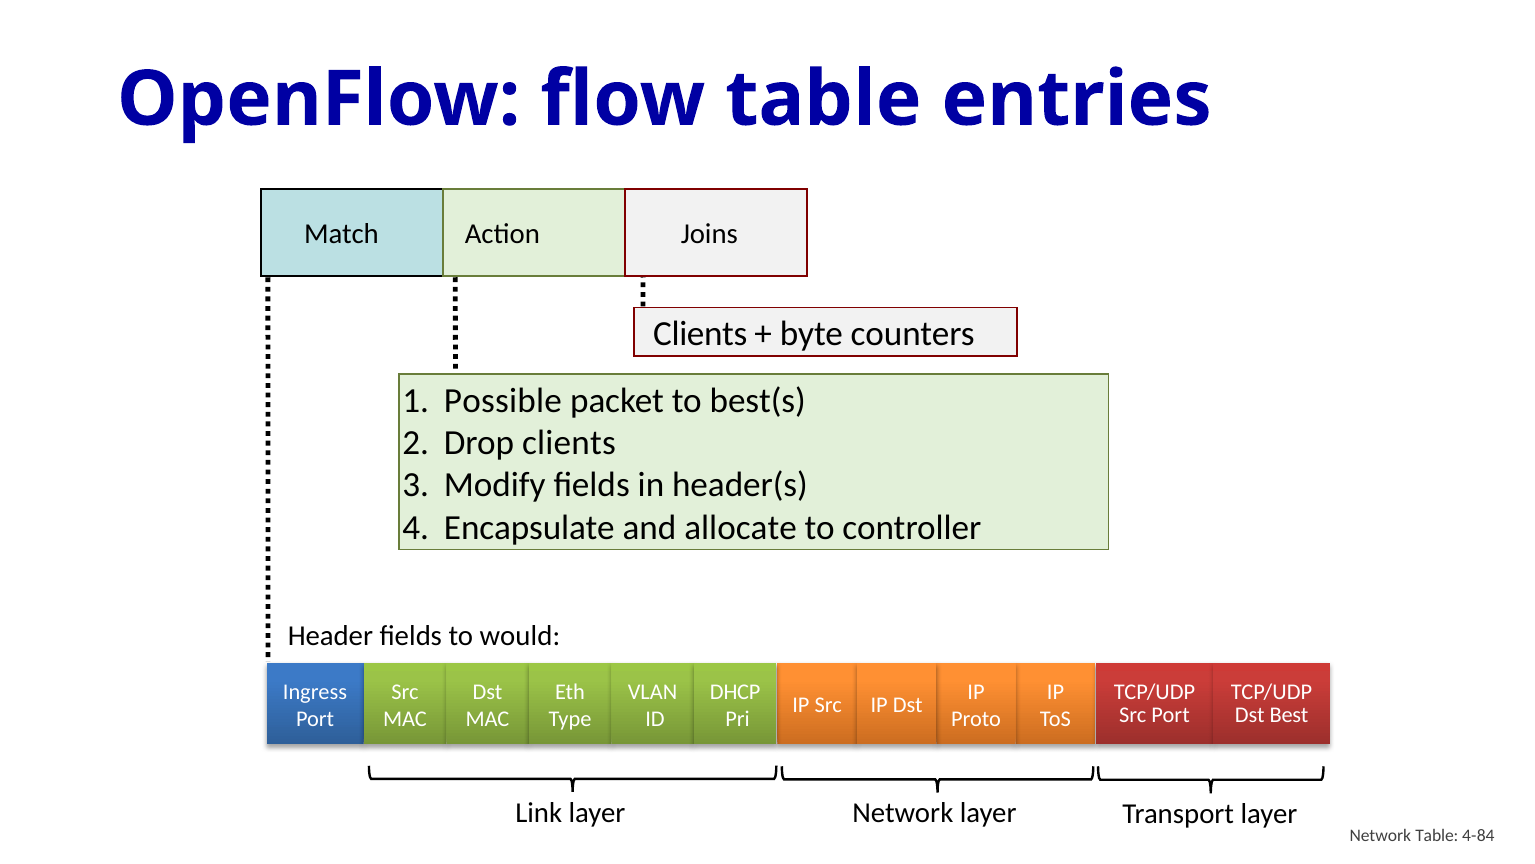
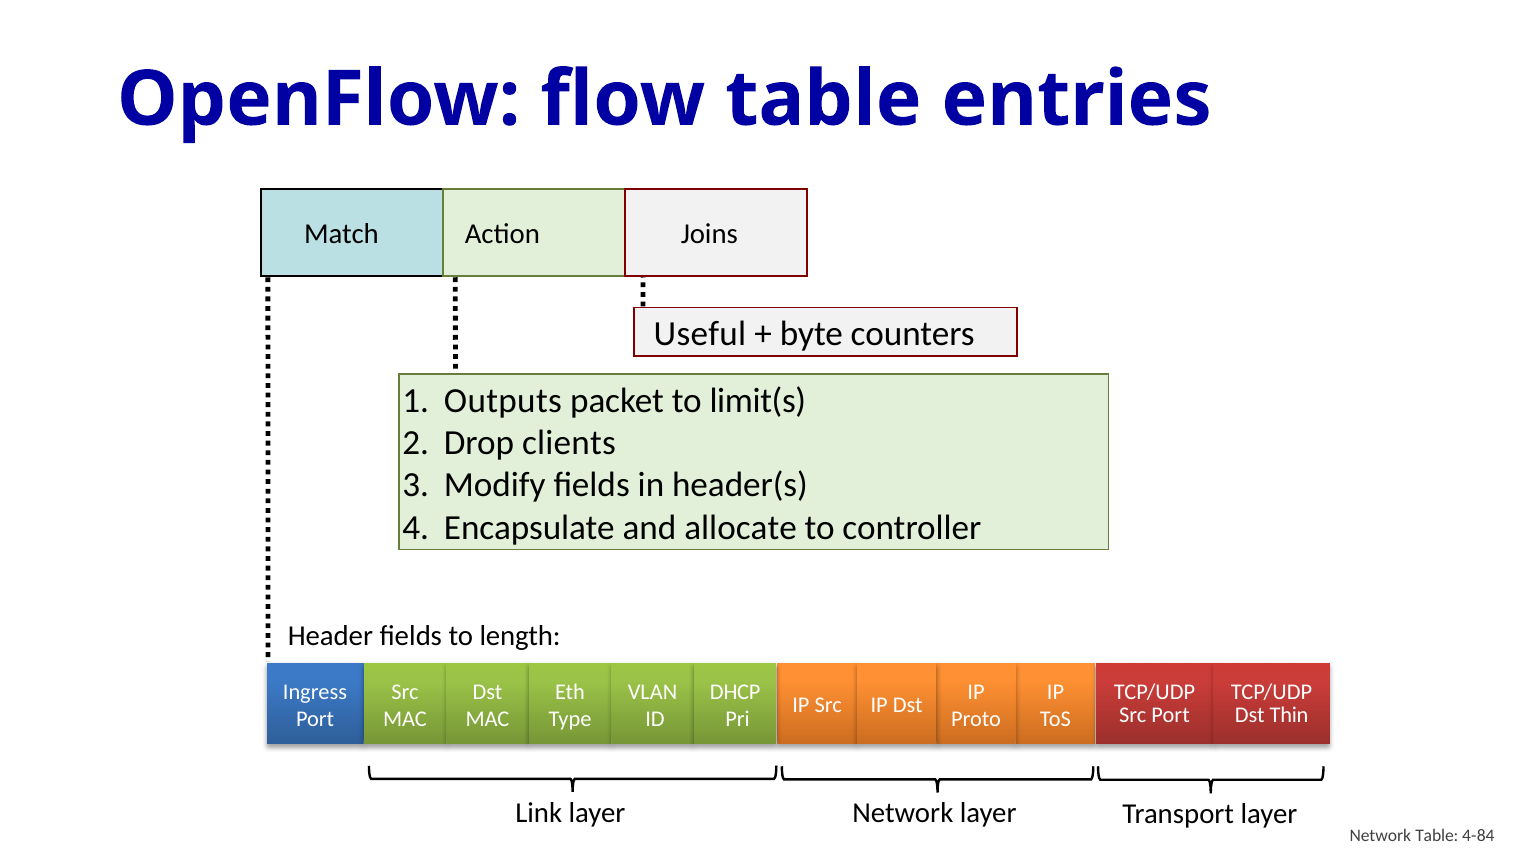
Clients at (700, 334): Clients -> Useful
Possible: Possible -> Outputs
best(s: best(s -> limit(s
would: would -> length
Best: Best -> Thin
